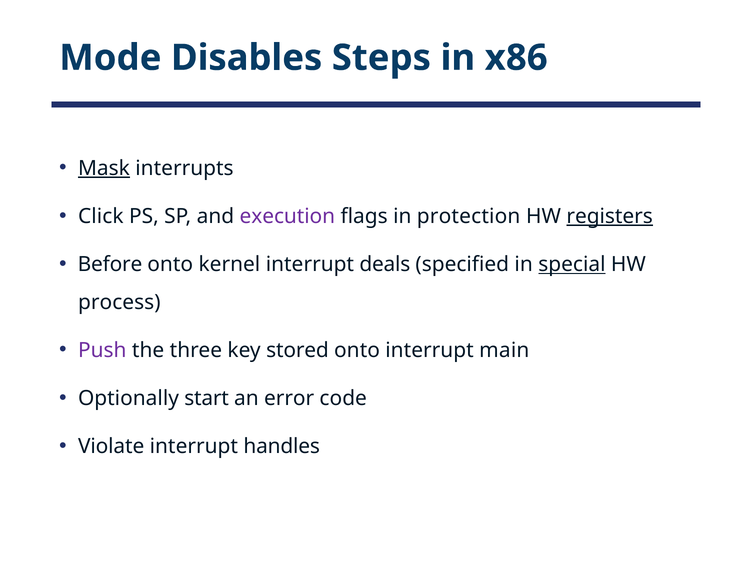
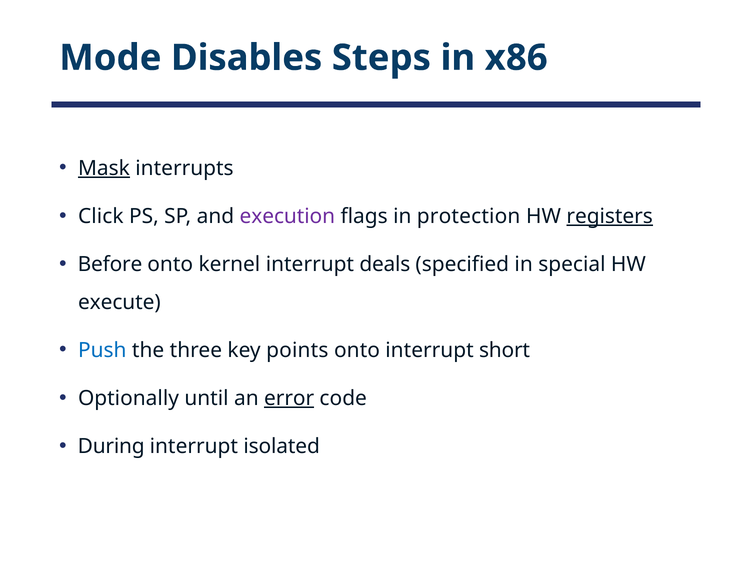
special underline: present -> none
process: process -> execute
Push colour: purple -> blue
stored: stored -> points
main: main -> short
start: start -> until
error underline: none -> present
Violate: Violate -> During
handles: handles -> isolated
